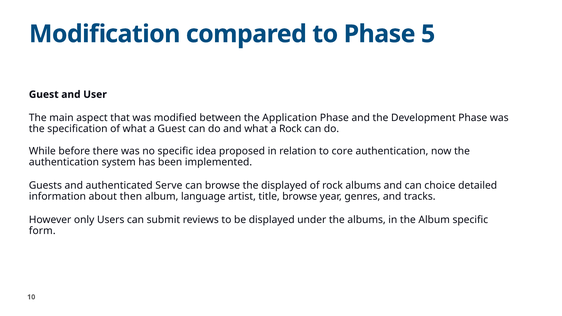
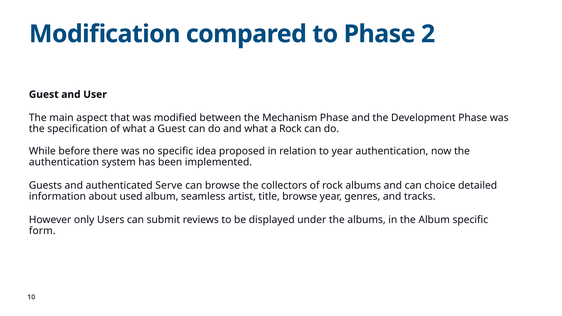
5: 5 -> 2
Application: Application -> Mechanism
to core: core -> year
the displayed: displayed -> collectors
then: then -> used
language: language -> seamless
